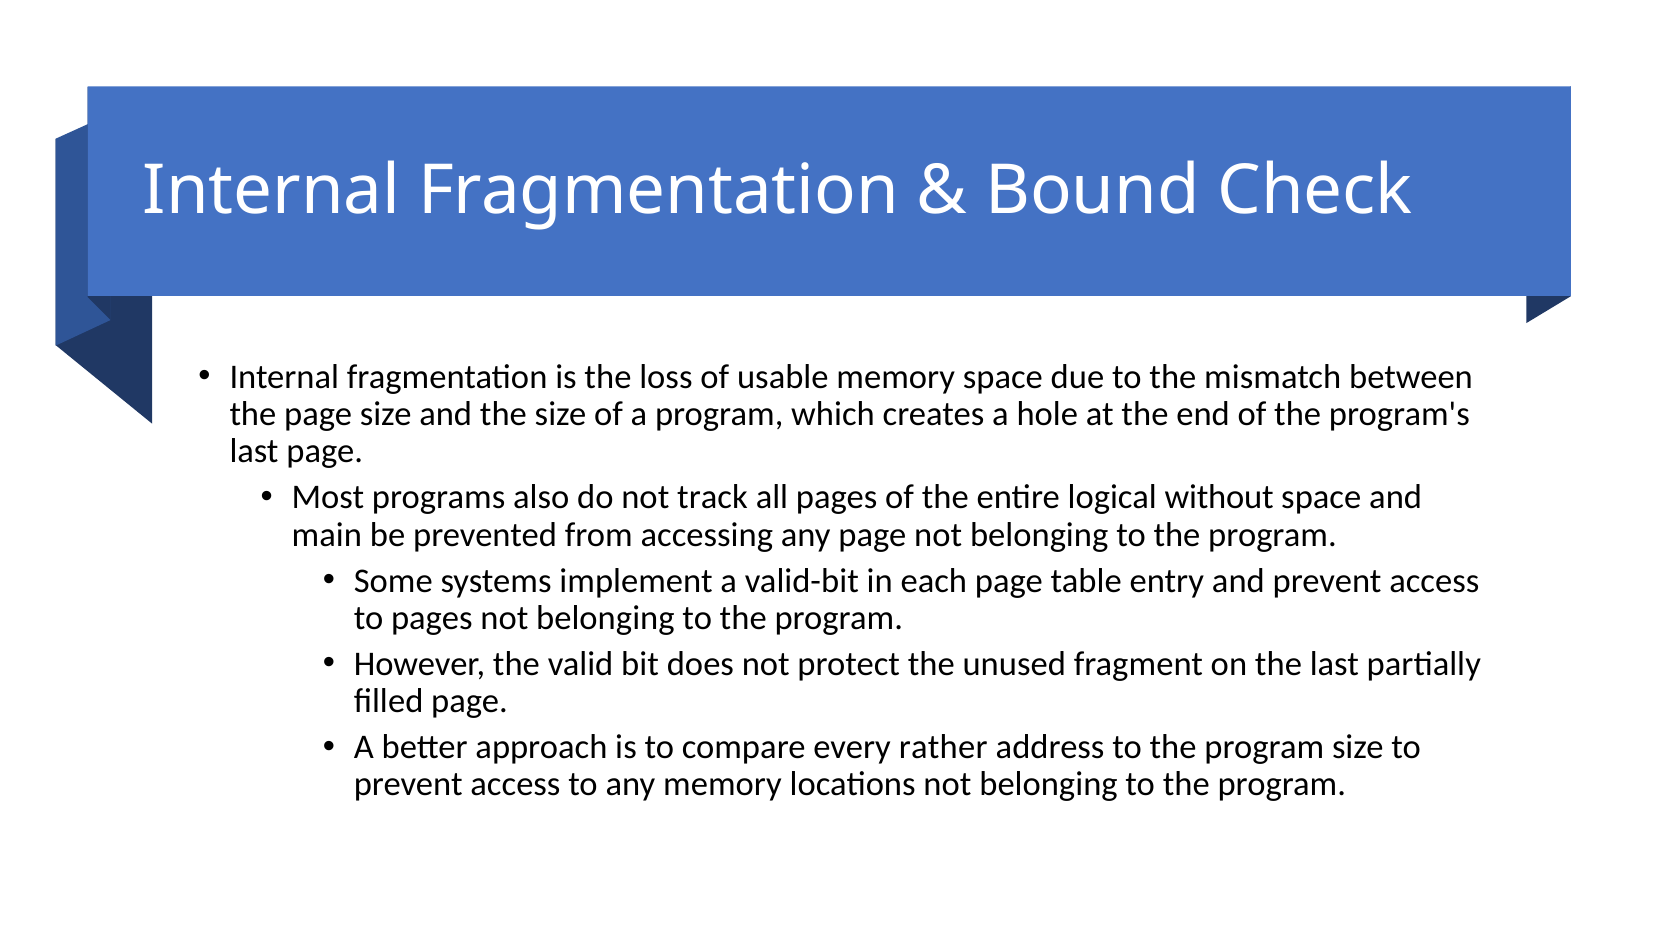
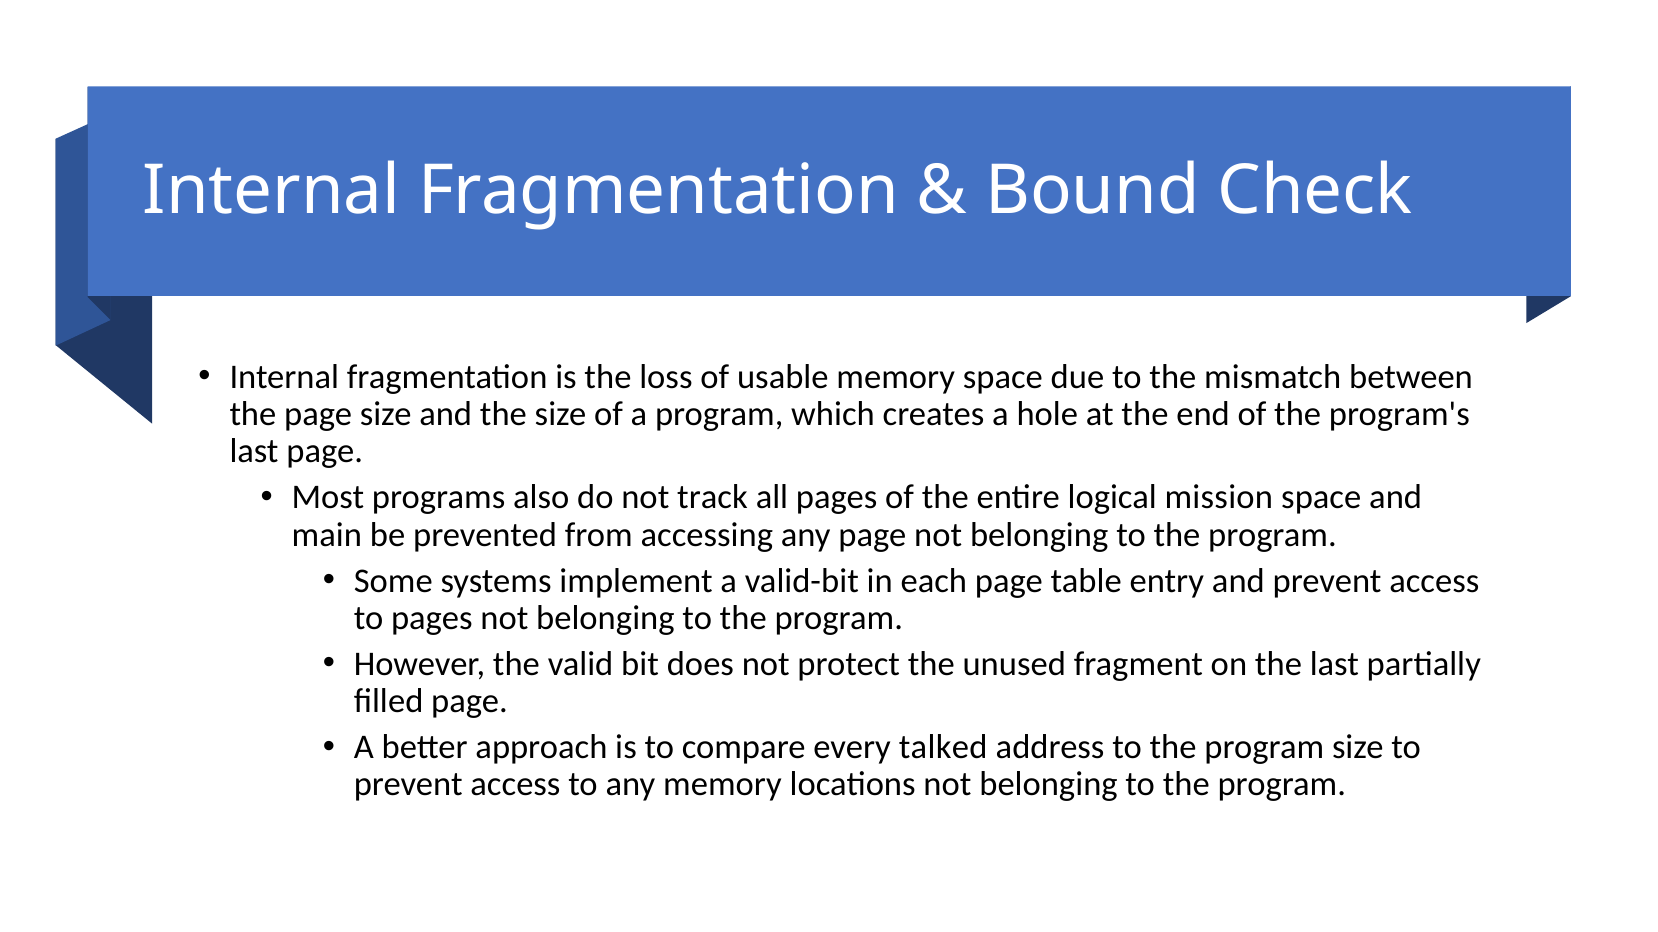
without: without -> mission
rather: rather -> talked
